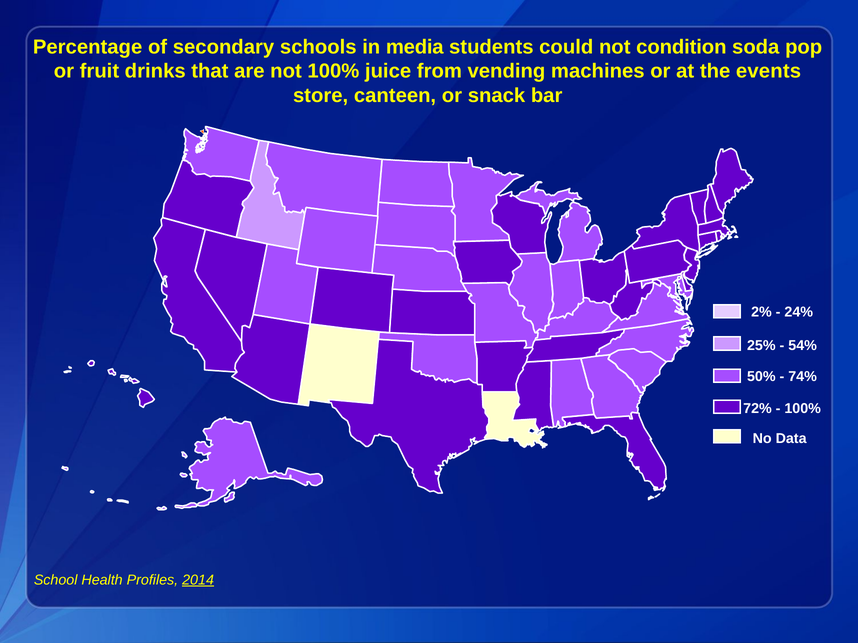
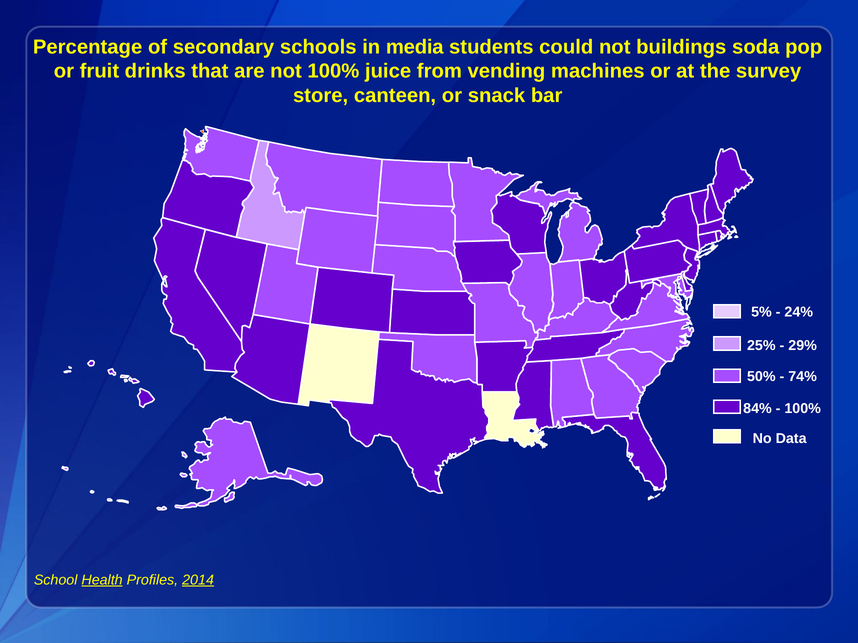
condition: condition -> buildings
events: events -> survey
2%: 2% -> 5%
54%: 54% -> 29%
72%: 72% -> 84%
Health underline: none -> present
